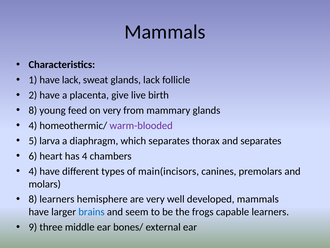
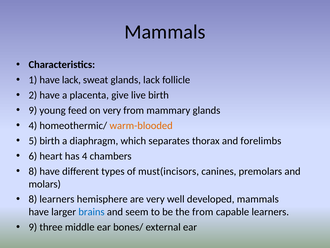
8 at (33, 110): 8 -> 9
warm-blooded colour: purple -> orange
5 larva: larva -> birth
and separates: separates -> forelimbs
4 at (33, 171): 4 -> 8
main(incisors: main(incisors -> must(incisors
the frogs: frogs -> from
